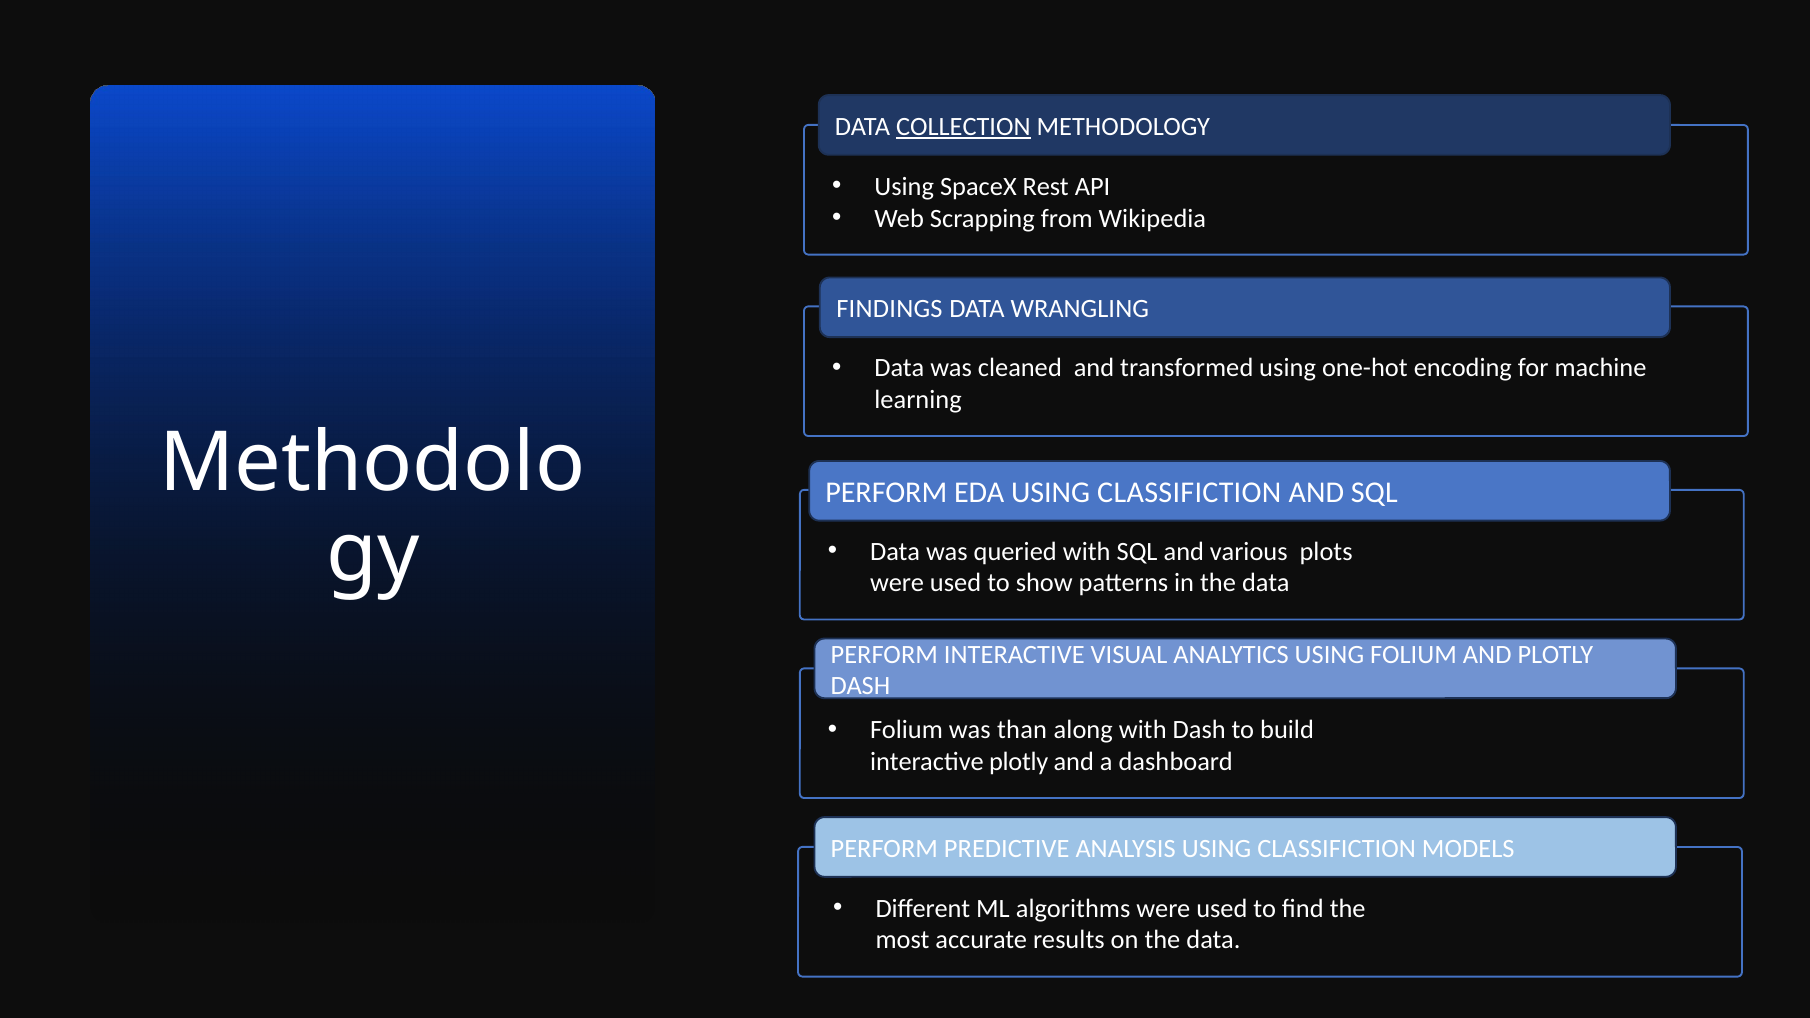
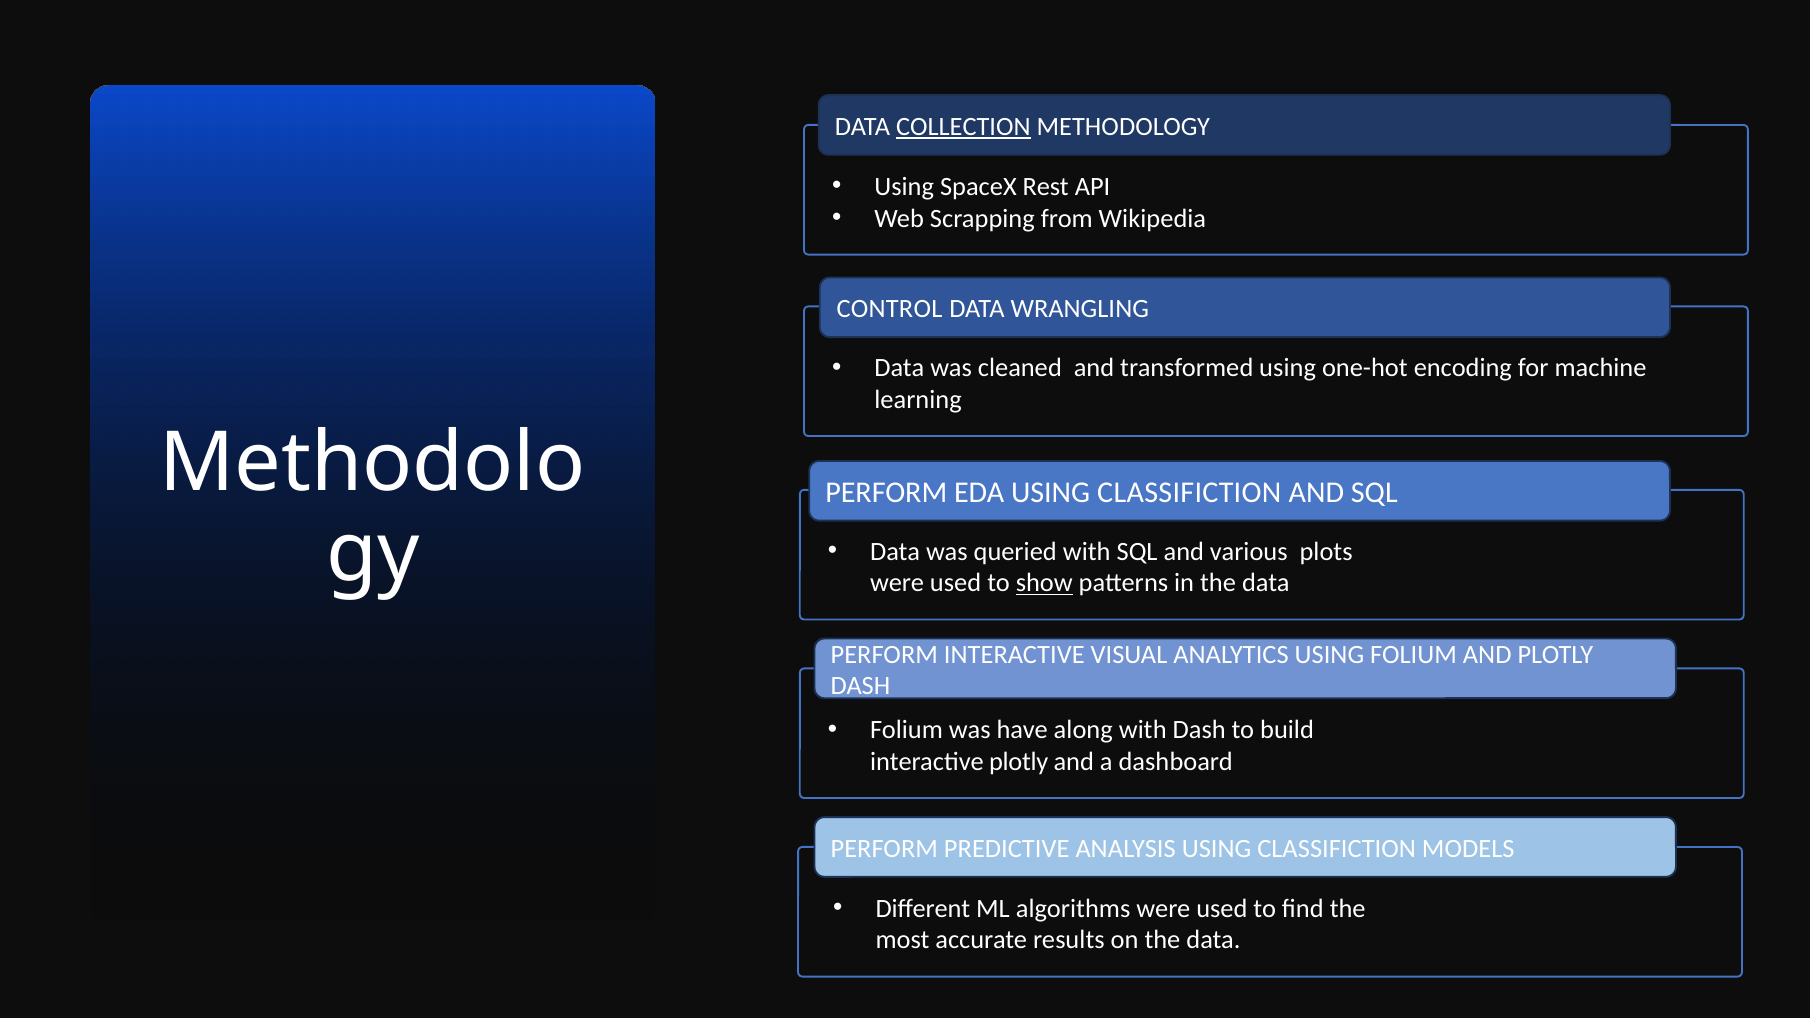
FINDINGS: FINDINGS -> CONTROL
show underline: none -> present
than: than -> have
